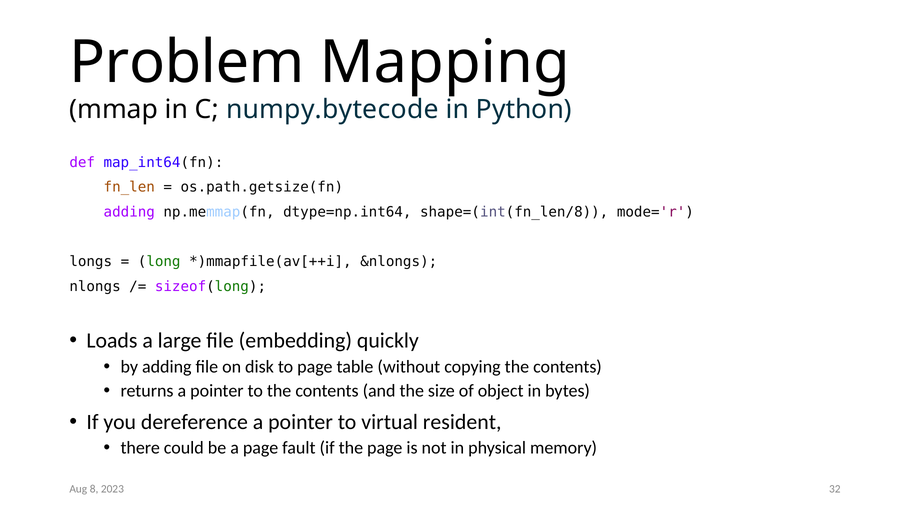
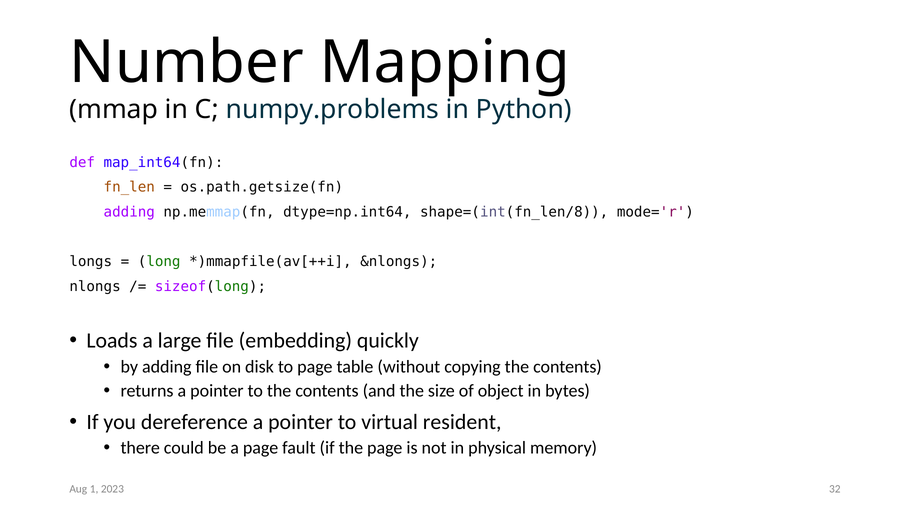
Problem: Problem -> Number
numpy.bytecode: numpy.bytecode -> numpy.problems
8: 8 -> 1
